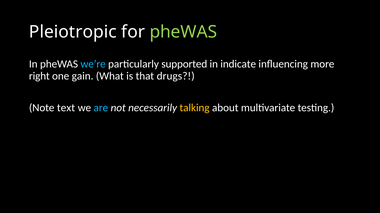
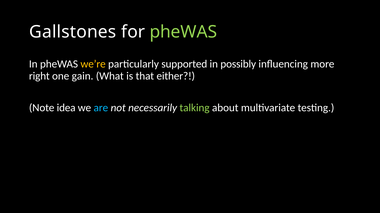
Pleiotropic: Pleiotropic -> Gallstones
we’re colour: light blue -> yellow
indicate: indicate -> possibly
drugs: drugs -> either
text: text -> idea
talking colour: yellow -> light green
